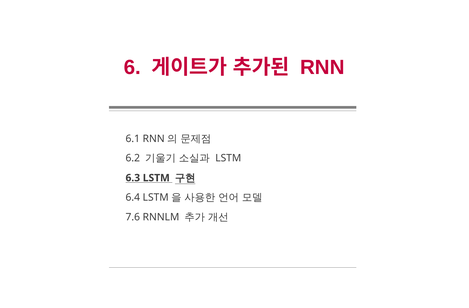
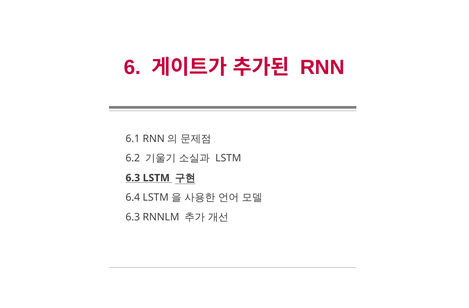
7.6 at (133, 217): 7.6 -> 6.3
